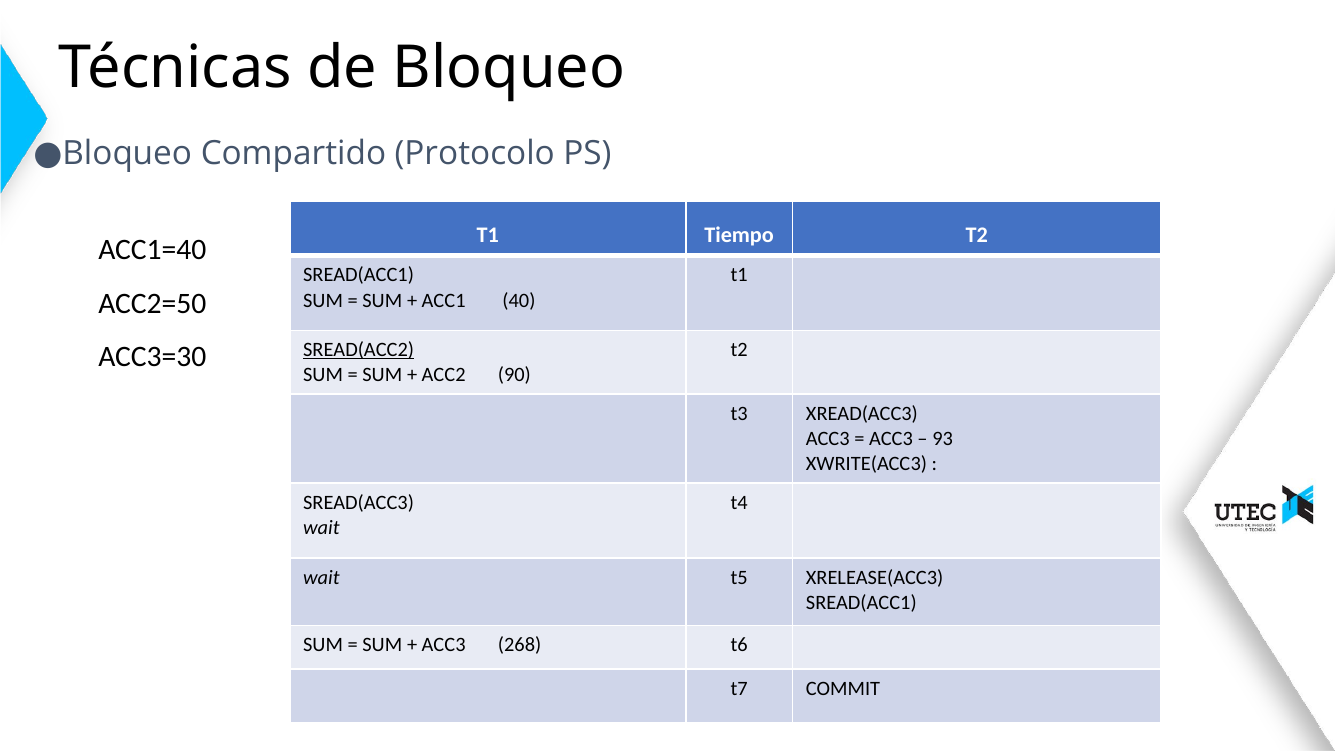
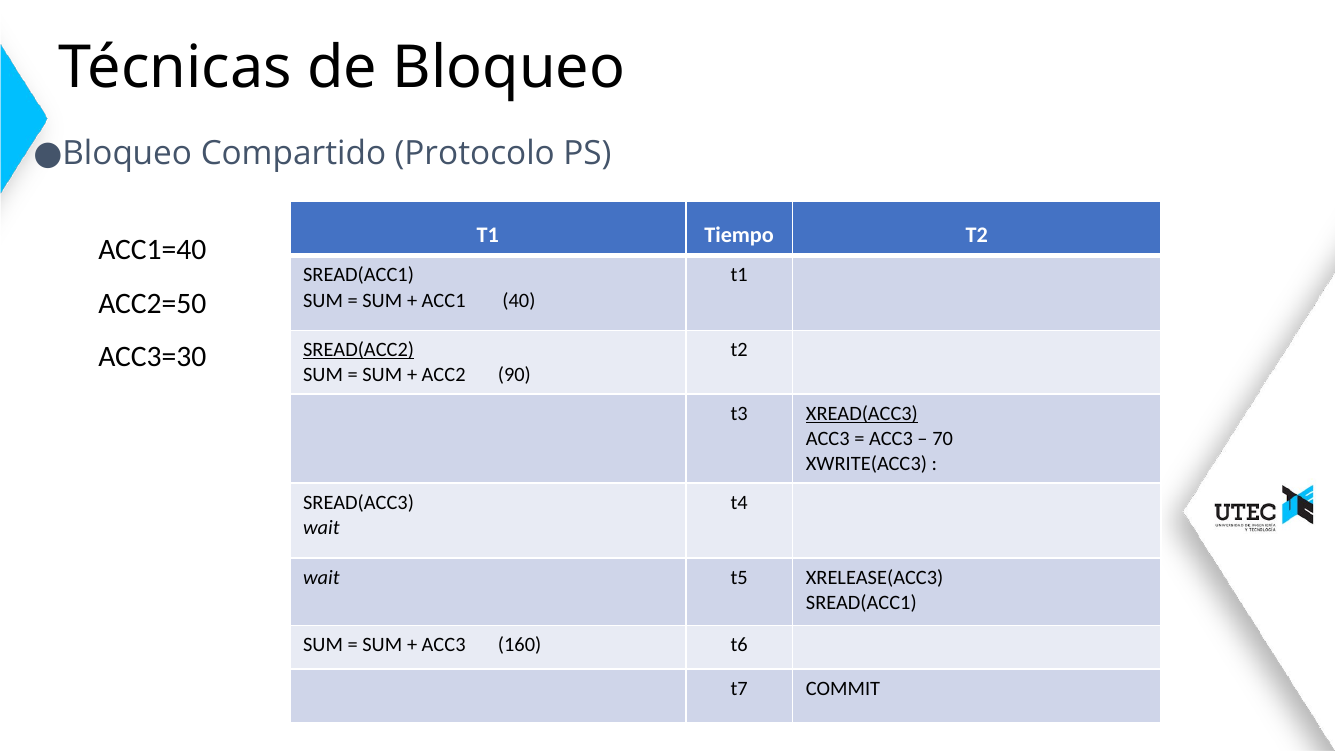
XREAD(ACC3 underline: none -> present
93: 93 -> 70
268: 268 -> 160
